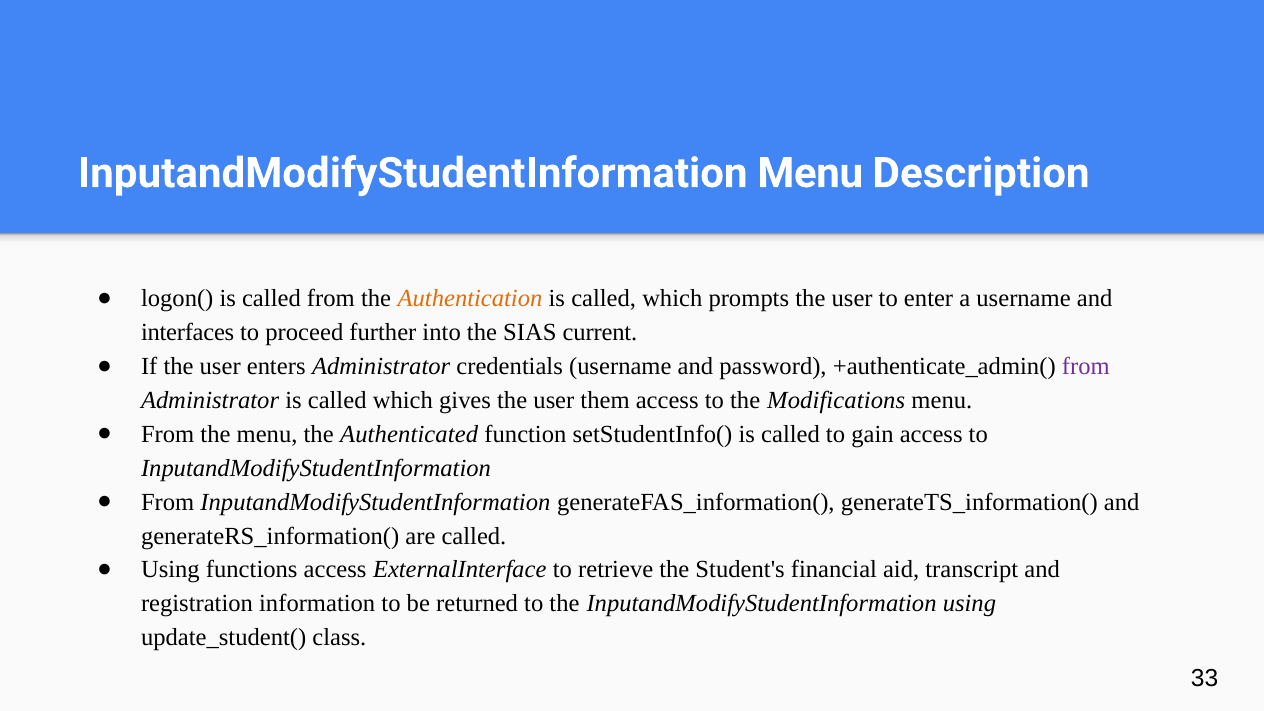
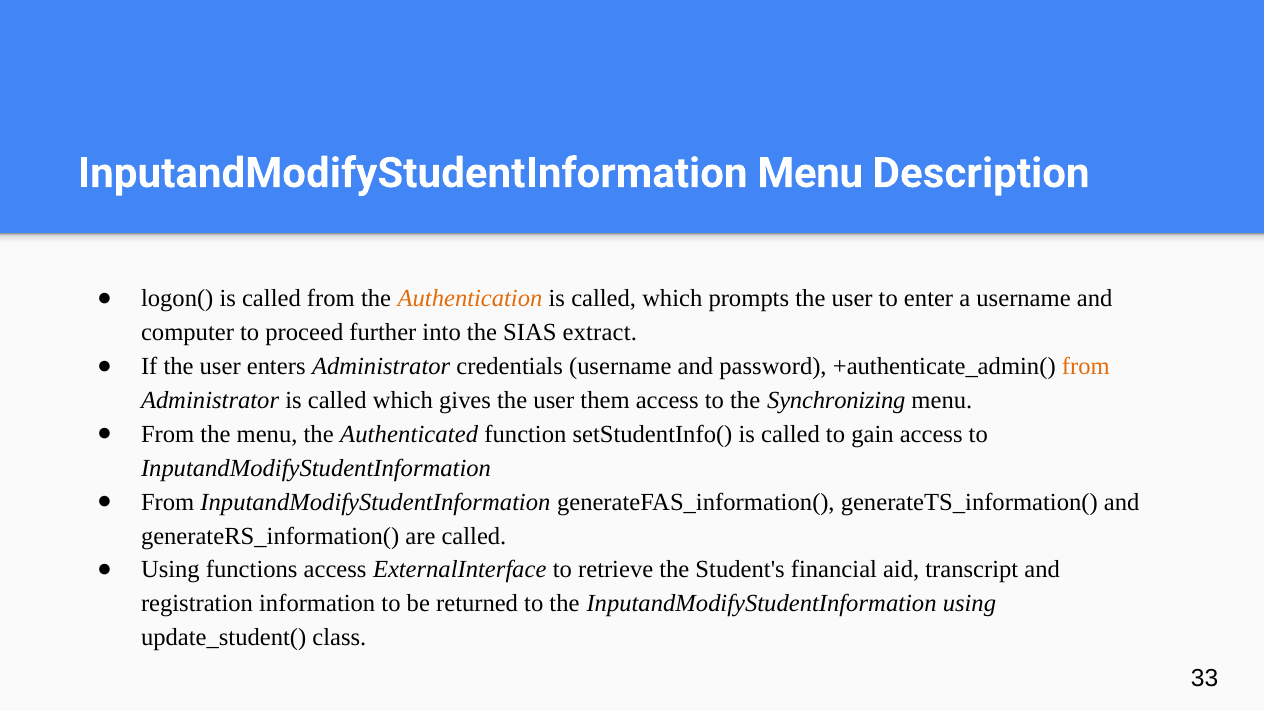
interfaces: interfaces -> computer
current: current -> extract
from at (1086, 367) colour: purple -> orange
Modifications: Modifications -> Synchronizing
